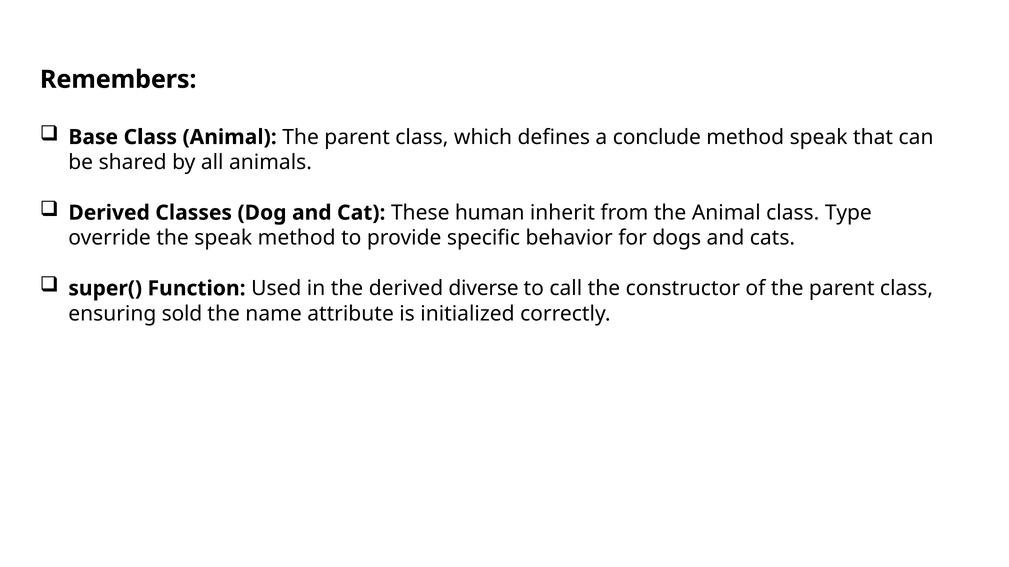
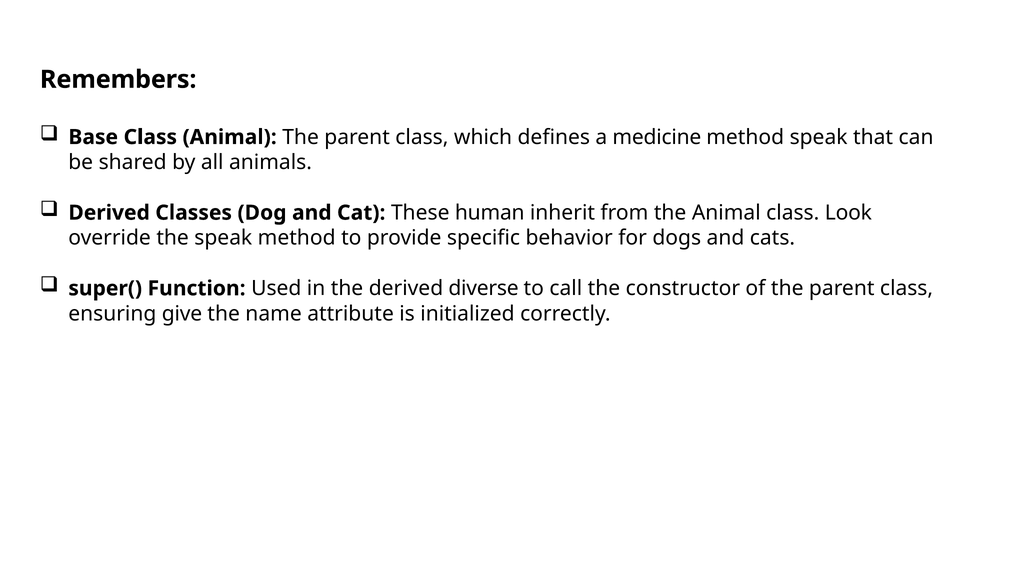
conclude: conclude -> medicine
Type: Type -> Look
sold: sold -> give
